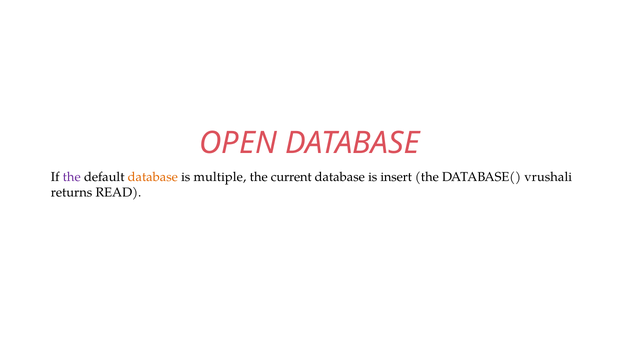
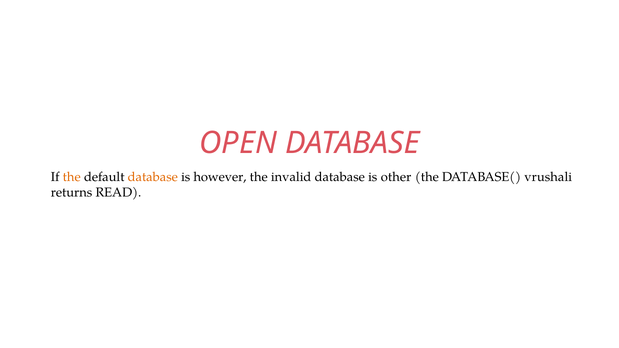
the at (72, 177) colour: purple -> orange
multiple: multiple -> however
current: current -> invalid
insert: insert -> other
